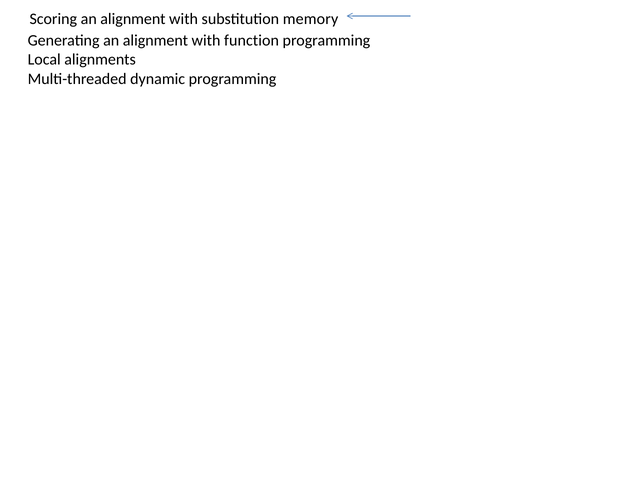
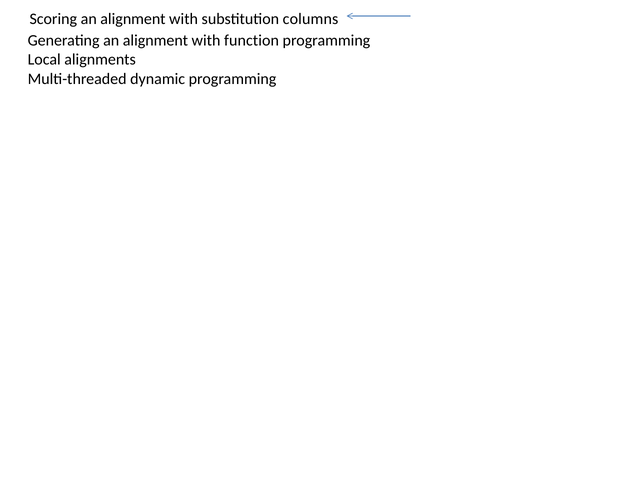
memory: memory -> columns
